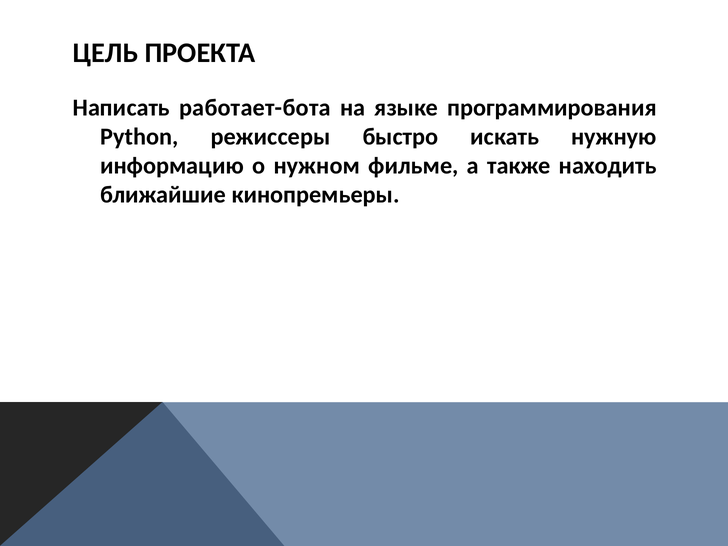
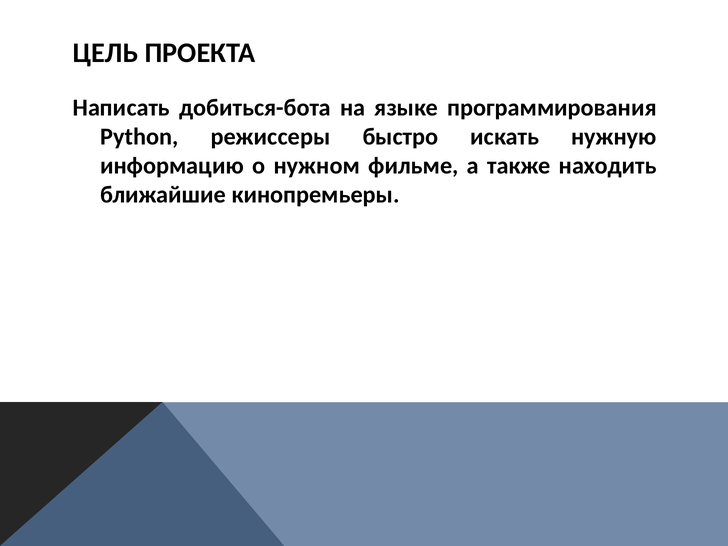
работает-бота: работает-бота -> добиться-бота
